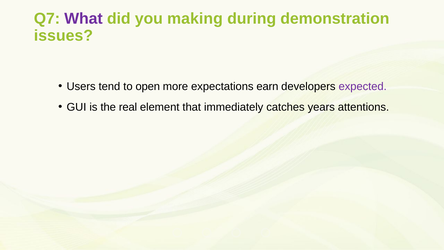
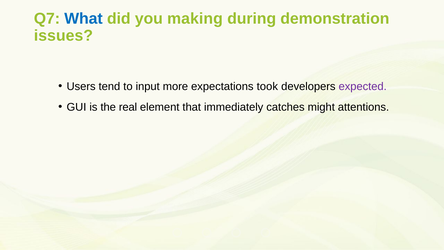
What colour: purple -> blue
open: open -> input
earn: earn -> took
years: years -> might
